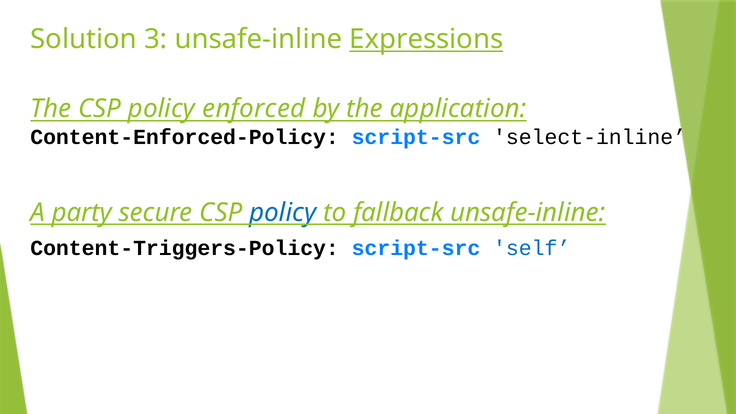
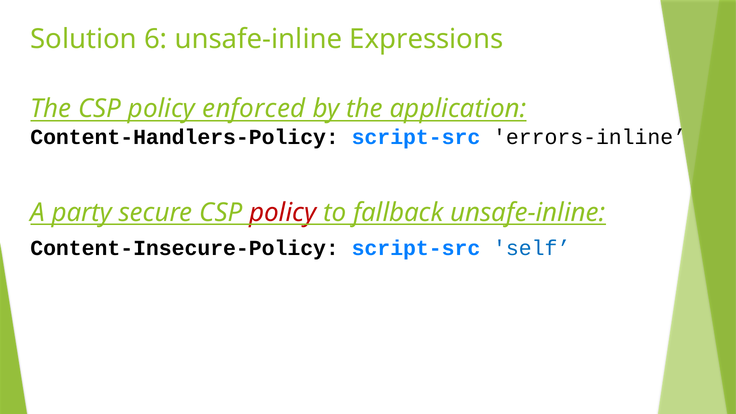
3: 3 -> 6
Expressions underline: present -> none
Content-Enforced-Policy: Content-Enforced-Policy -> Content-Handlers-Policy
select-inline: select-inline -> errors-inline
policy at (283, 213) colour: blue -> red
Content-Triggers-Policy: Content-Triggers-Policy -> Content-Insecure-Policy
